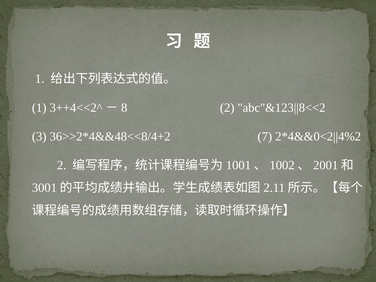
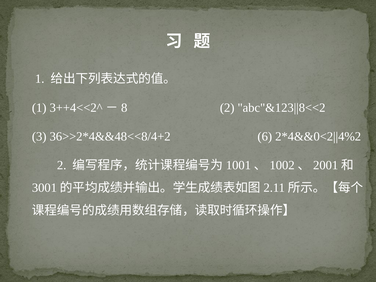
7: 7 -> 6
